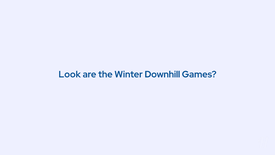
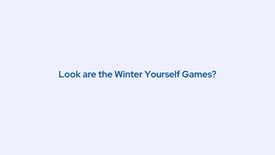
Downhill: Downhill -> Yourself
